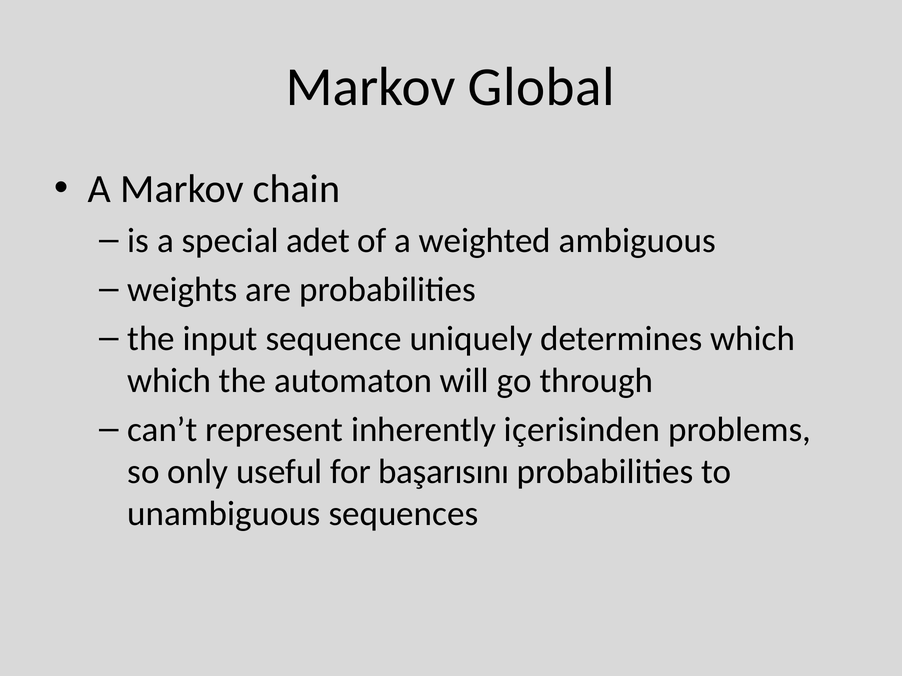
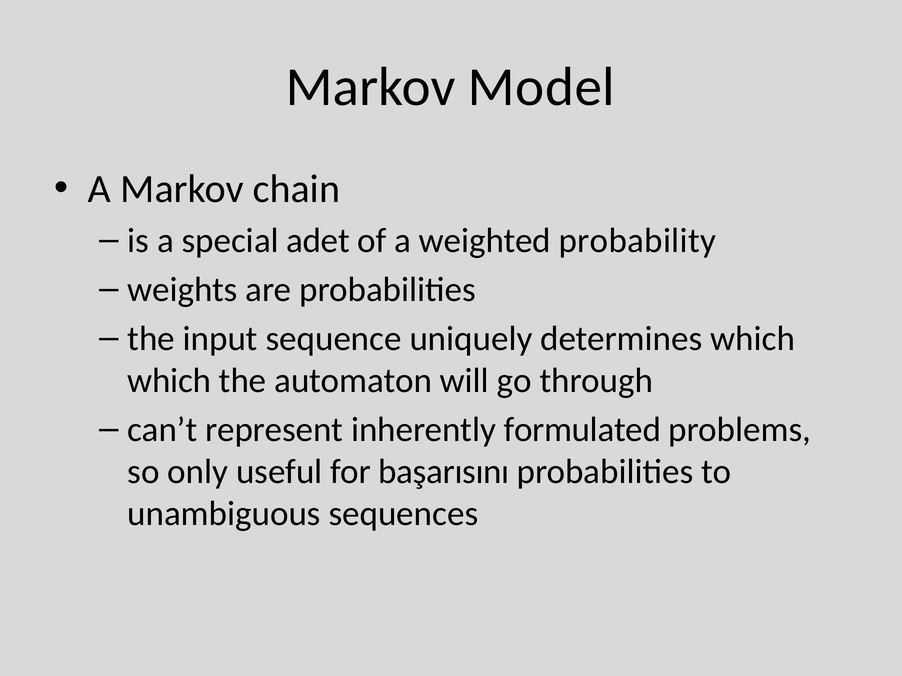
Global: Global -> Model
ambiguous: ambiguous -> probability
içerisinden: içerisinden -> formulated
